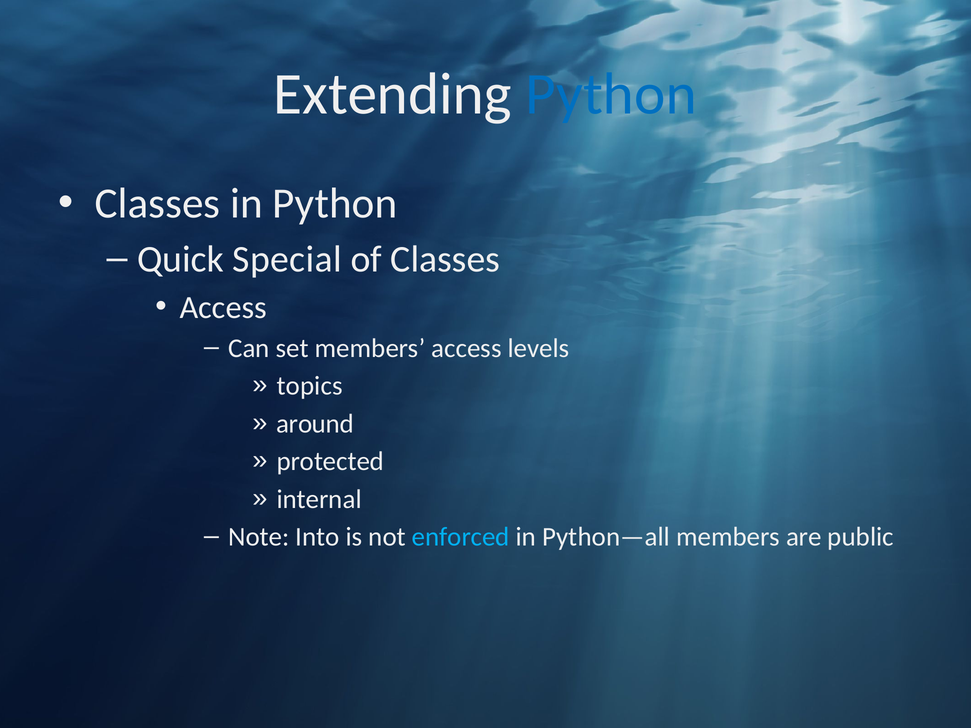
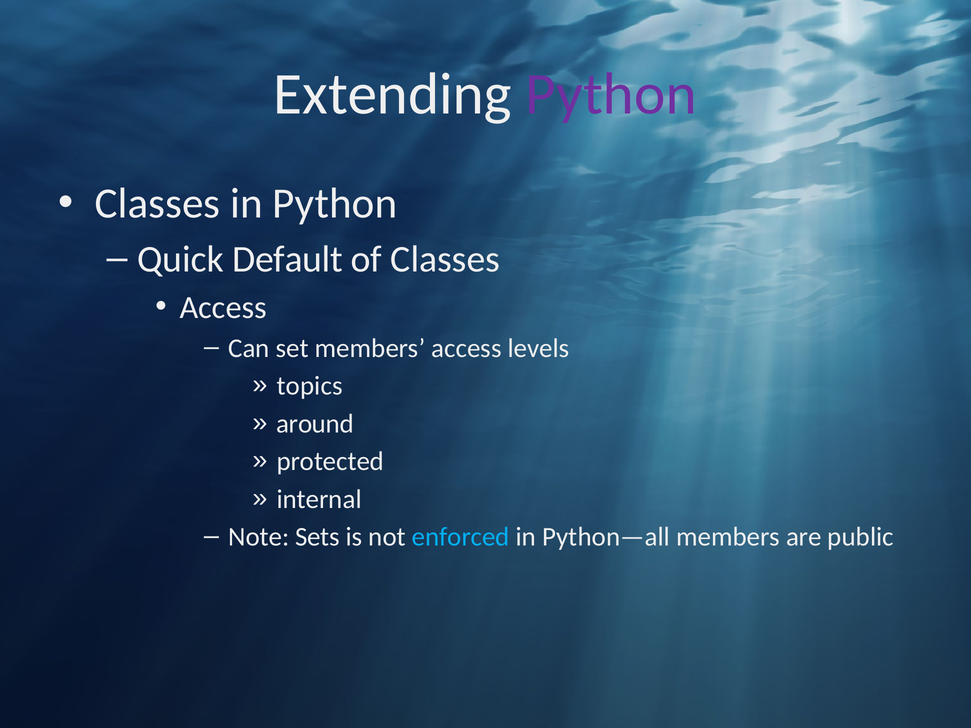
Python at (611, 94) colour: blue -> purple
Special: Special -> Default
Into: Into -> Sets
